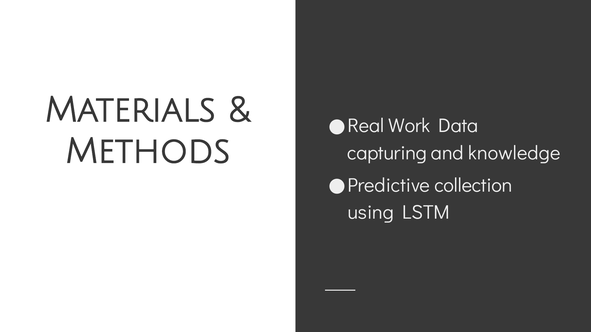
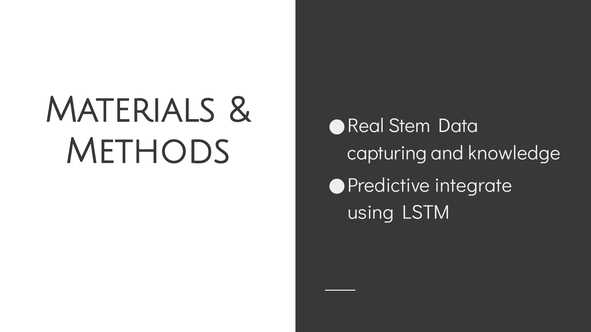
Work: Work -> Stem
collection: collection -> integrate
